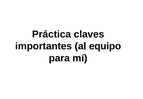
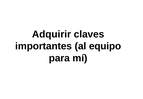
Práctica: Práctica -> Adquirir
